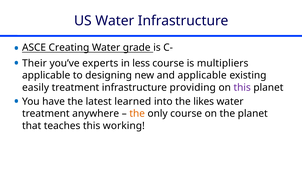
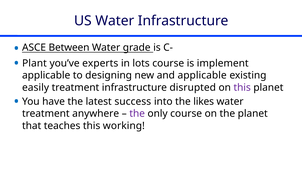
Creating: Creating -> Between
Their: Their -> Plant
less: less -> lots
multipliers: multipliers -> implement
providing: providing -> disrupted
learned: learned -> success
the at (137, 114) colour: orange -> purple
